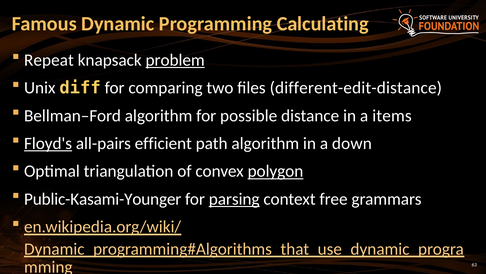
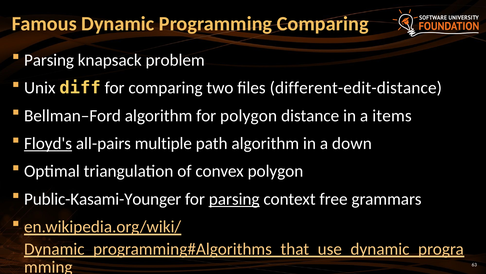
Programming Calculating: Calculating -> Comparing
Repeat at (49, 60): Repeat -> Parsing
problem underline: present -> none
for possible: possible -> polygon
efficient: efficient -> multiple
polygon at (275, 171) underline: present -> none
